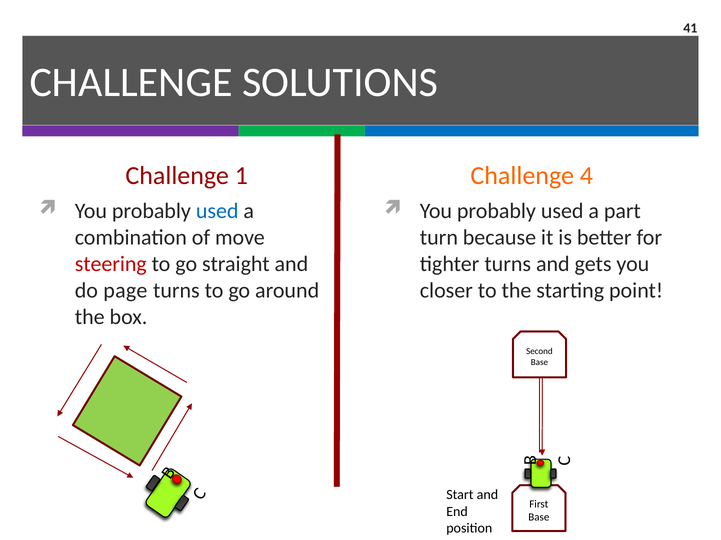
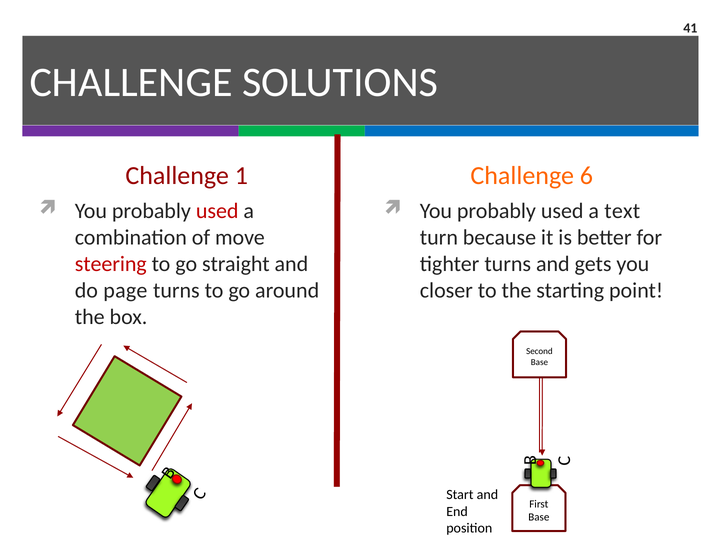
4: 4 -> 6
used at (217, 212) colour: blue -> red
part: part -> text
